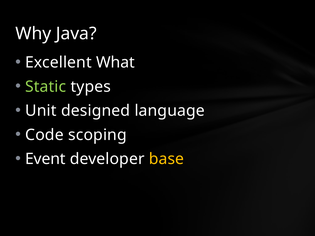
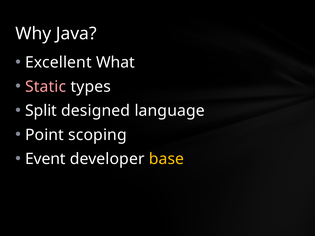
Static colour: light green -> pink
Unit: Unit -> Split
Code: Code -> Point
